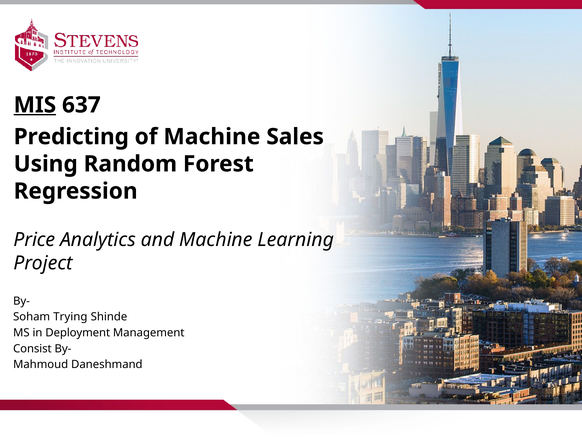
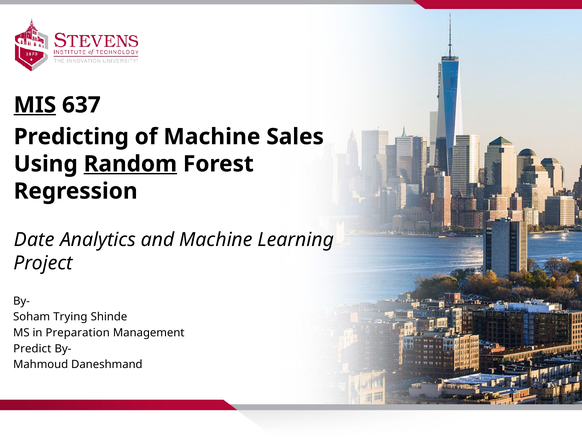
Random underline: none -> present
Price: Price -> Date
Deployment: Deployment -> Preparation
Consist: Consist -> Predict
